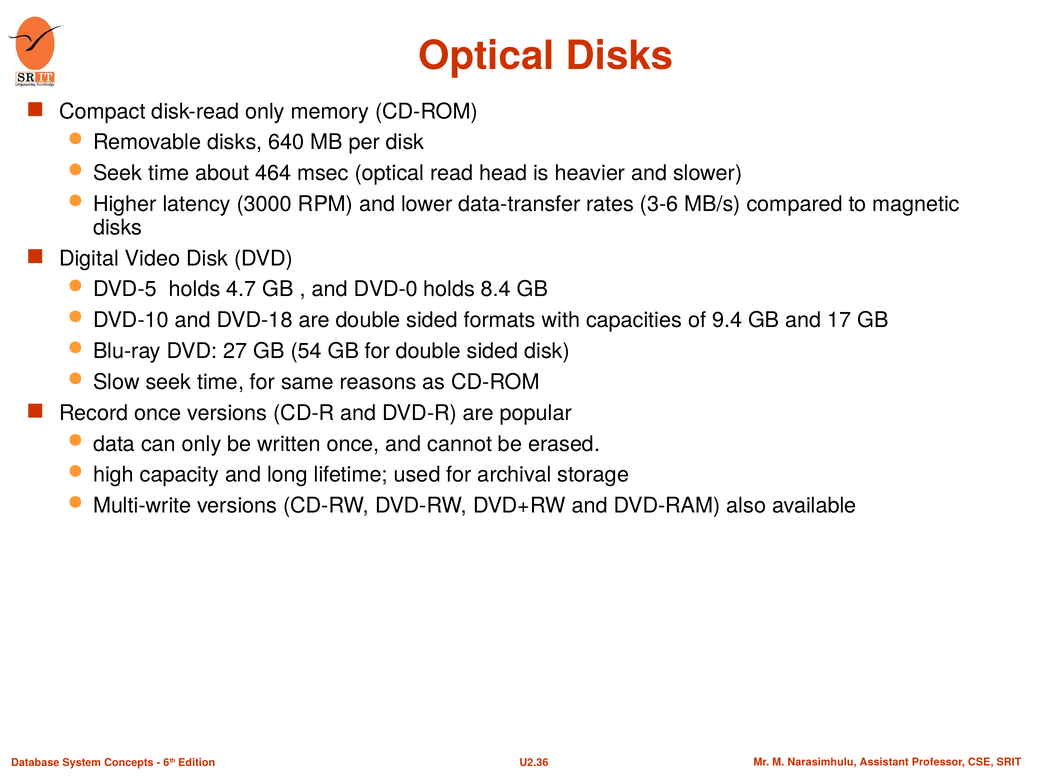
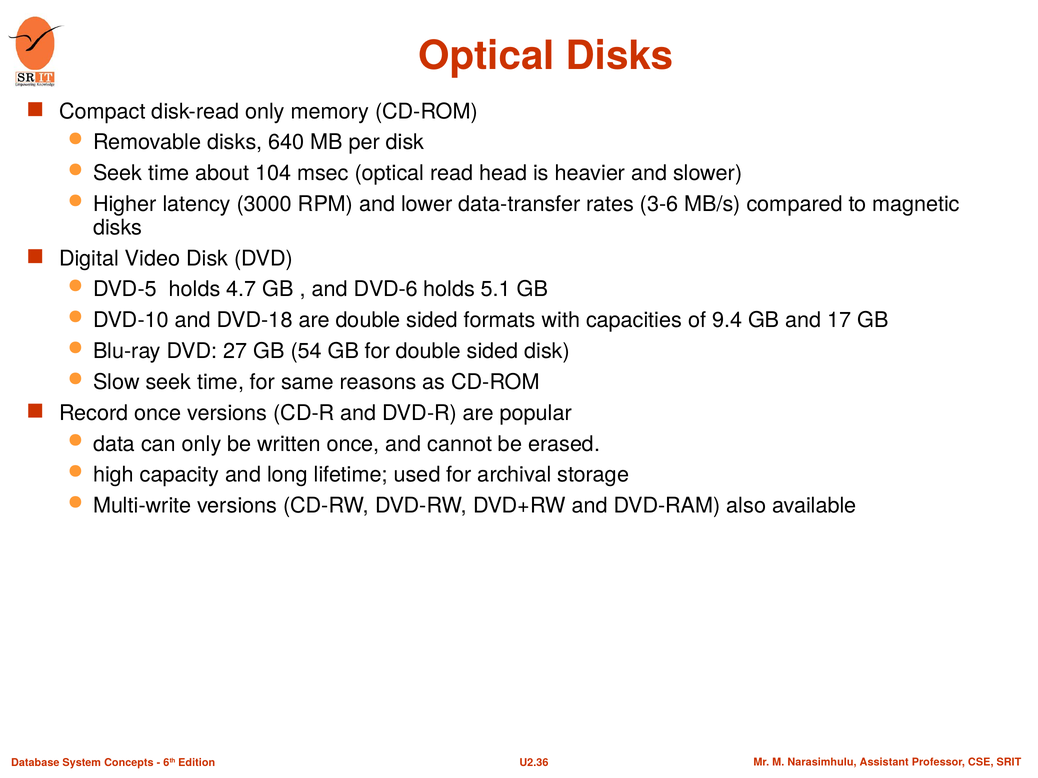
464: 464 -> 104
DVD-0: DVD-0 -> DVD-6
8.4: 8.4 -> 5.1
